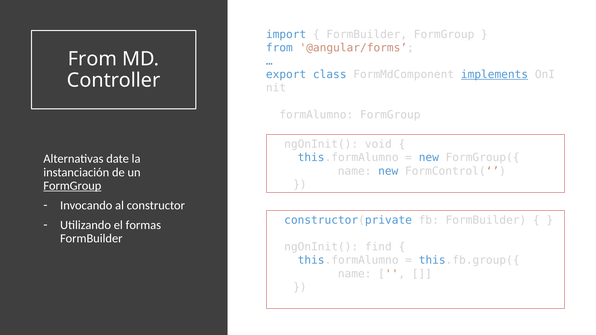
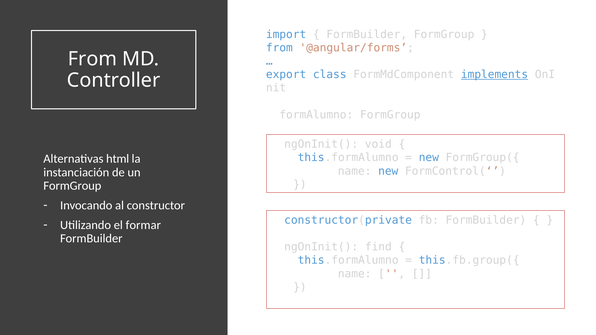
date: date -> html
FormGroup at (72, 186) underline: present -> none
formas: formas -> formar
